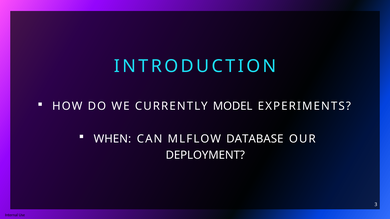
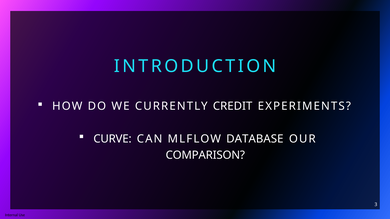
MODEL: MODEL -> CREDIT
WHEN: WHEN -> CURVE
DEPLOYMENT: DEPLOYMENT -> COMPARISON
